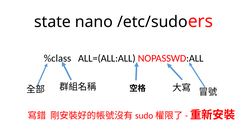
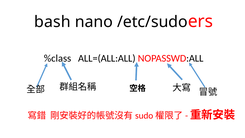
state: state -> bash
